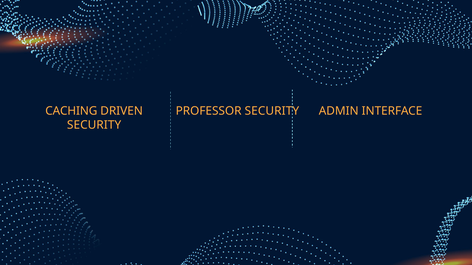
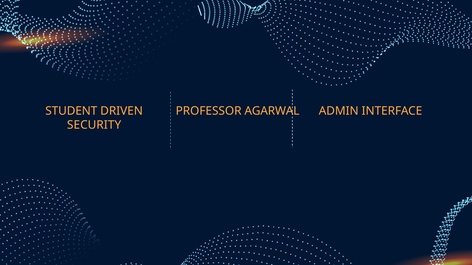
CACHING: CACHING -> STUDENT
PROFESSOR SECURITY: SECURITY -> AGARWAL
